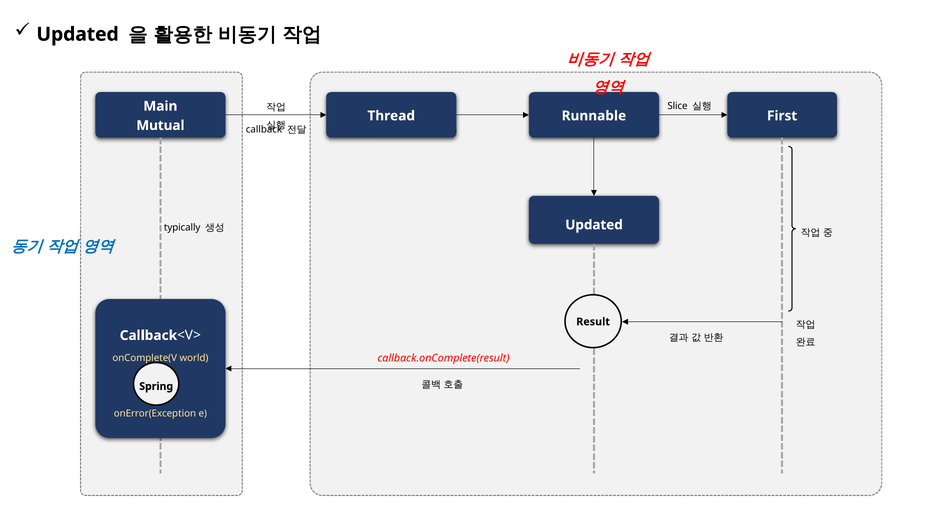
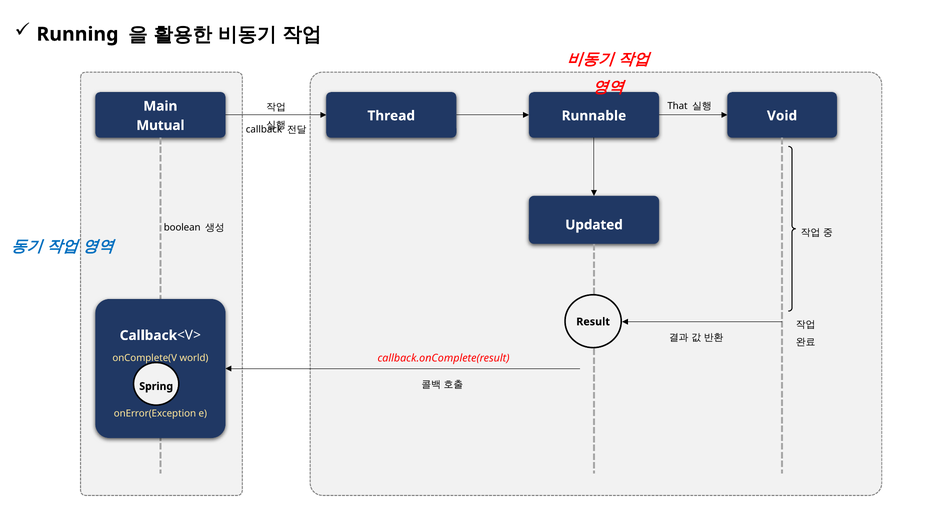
Updated at (78, 34): Updated -> Running
Slice: Slice -> That
First: First -> Void
typically: typically -> boolean
